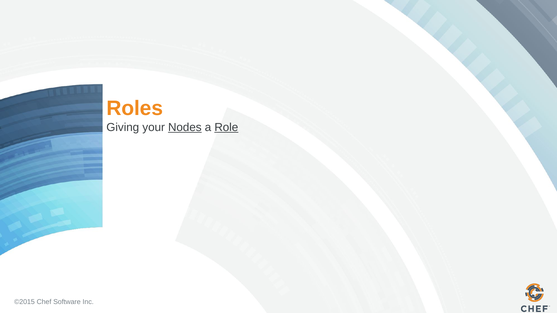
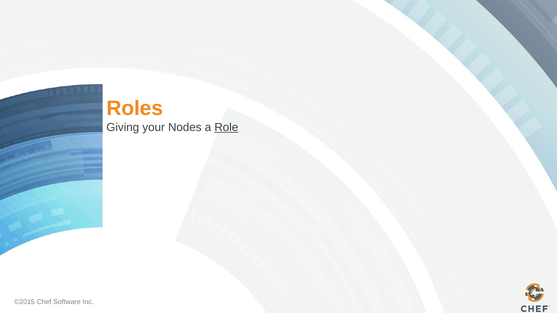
Nodes underline: present -> none
